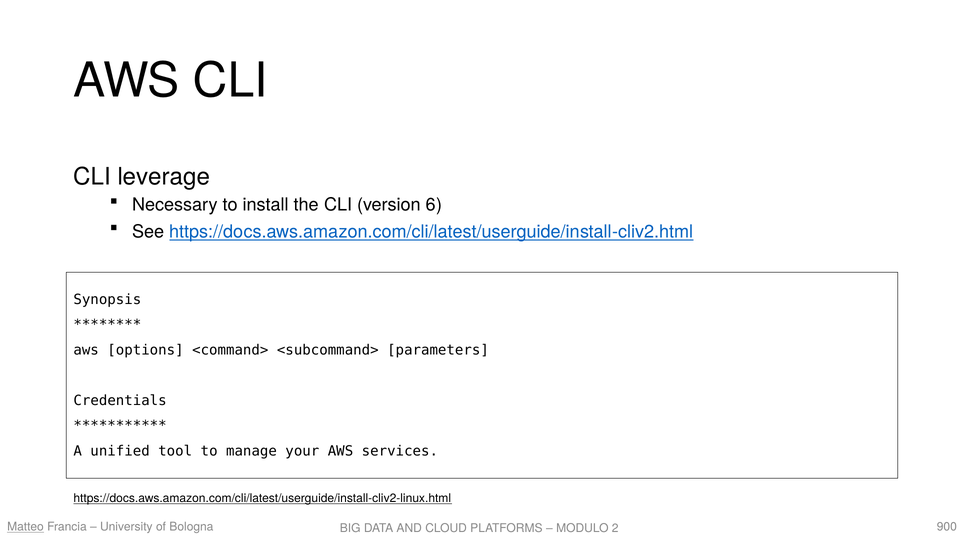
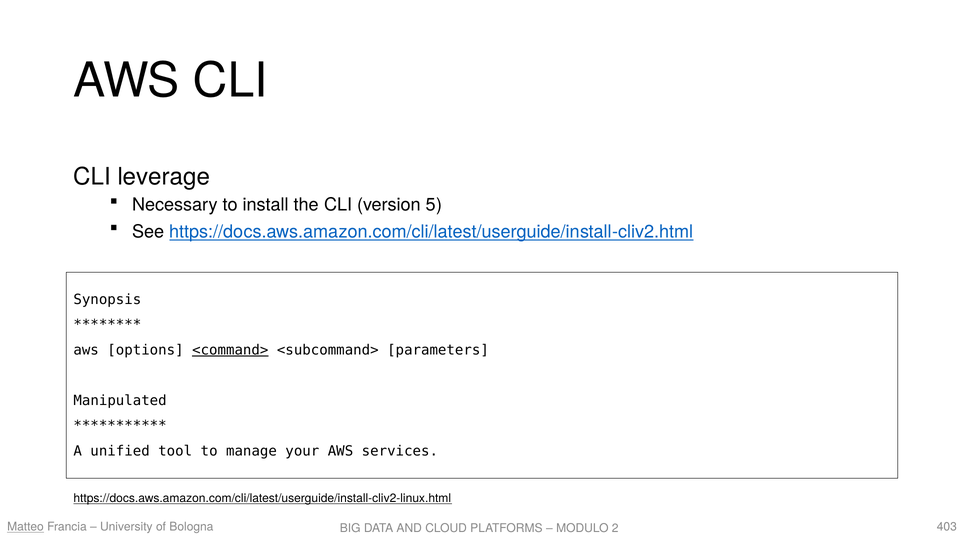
6: 6 -> 5
<command> underline: none -> present
Credentials: Credentials -> Manipulated
900: 900 -> 403
